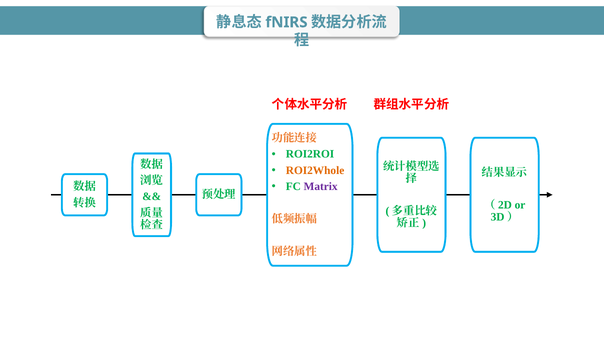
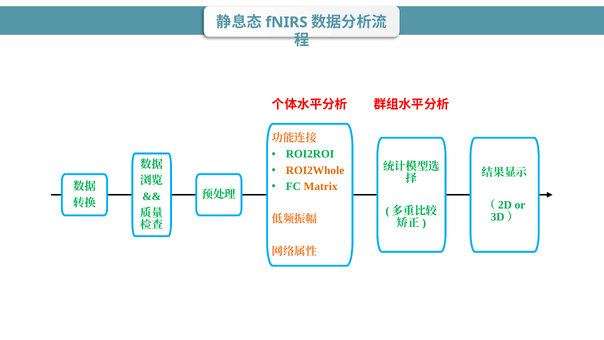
Matrix colour: purple -> orange
